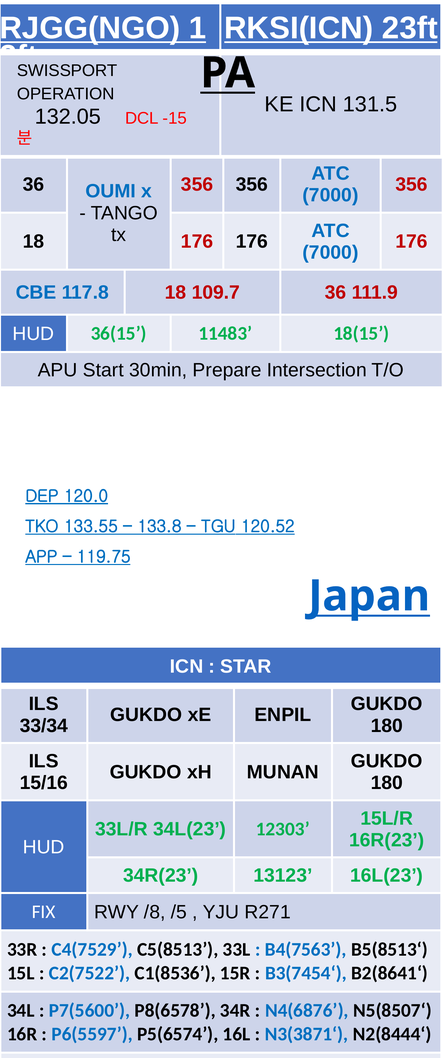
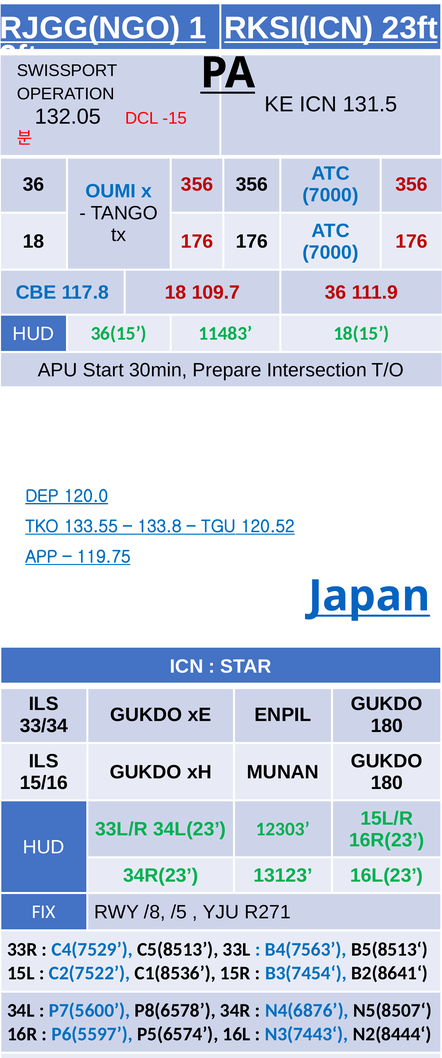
N3(3871‘: N3(3871‘ -> N3(7443‘
